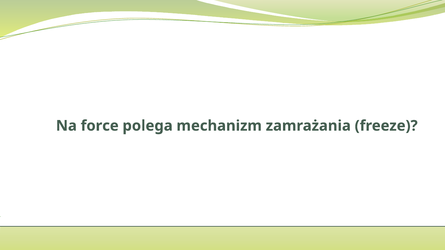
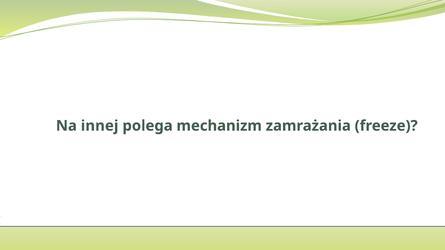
force: force -> innej
